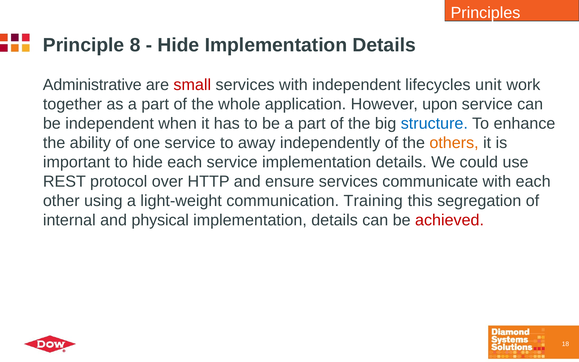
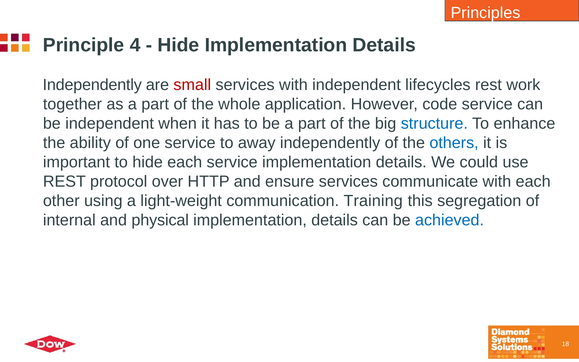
8: 8 -> 4
Administrative at (92, 85): Administrative -> Independently
lifecycles unit: unit -> rest
upon: upon -> code
others colour: orange -> blue
achieved colour: red -> blue
